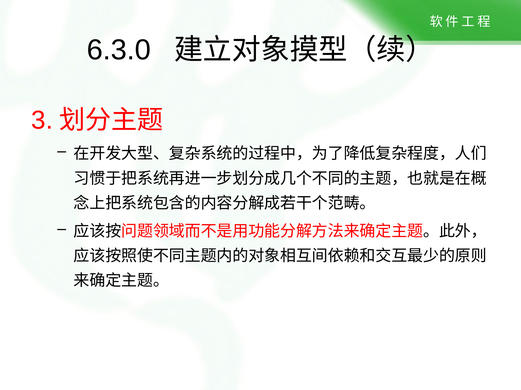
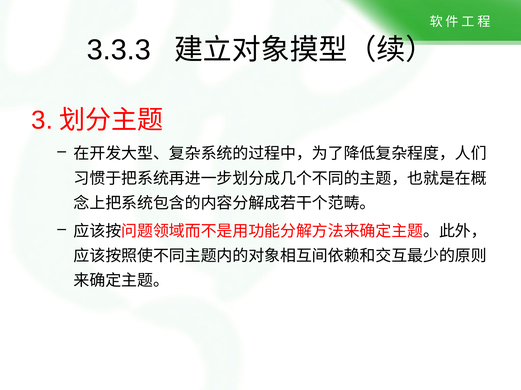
6.3.0: 6.3.0 -> 3.3.3
